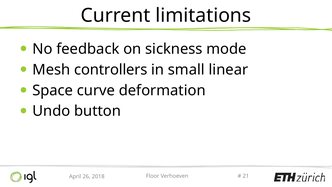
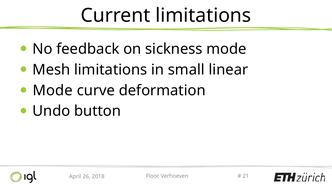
Mesh controllers: controllers -> limitations
Space at (53, 90): Space -> Mode
